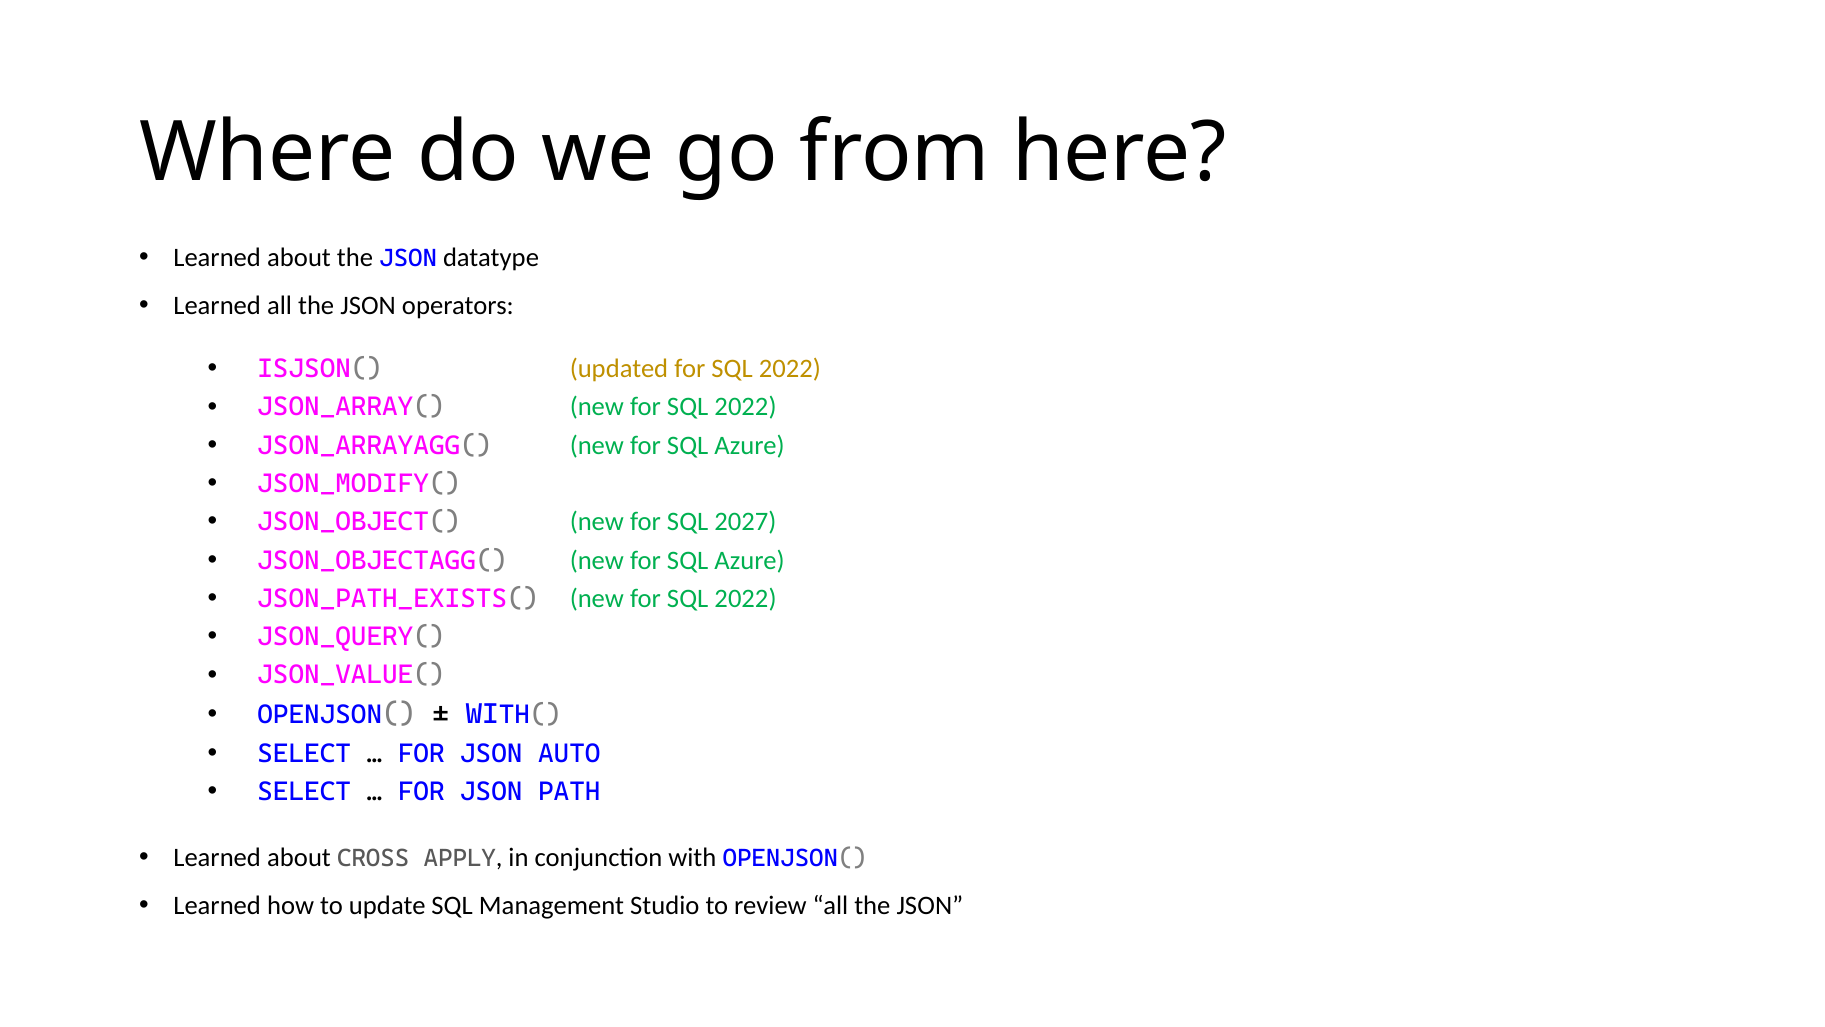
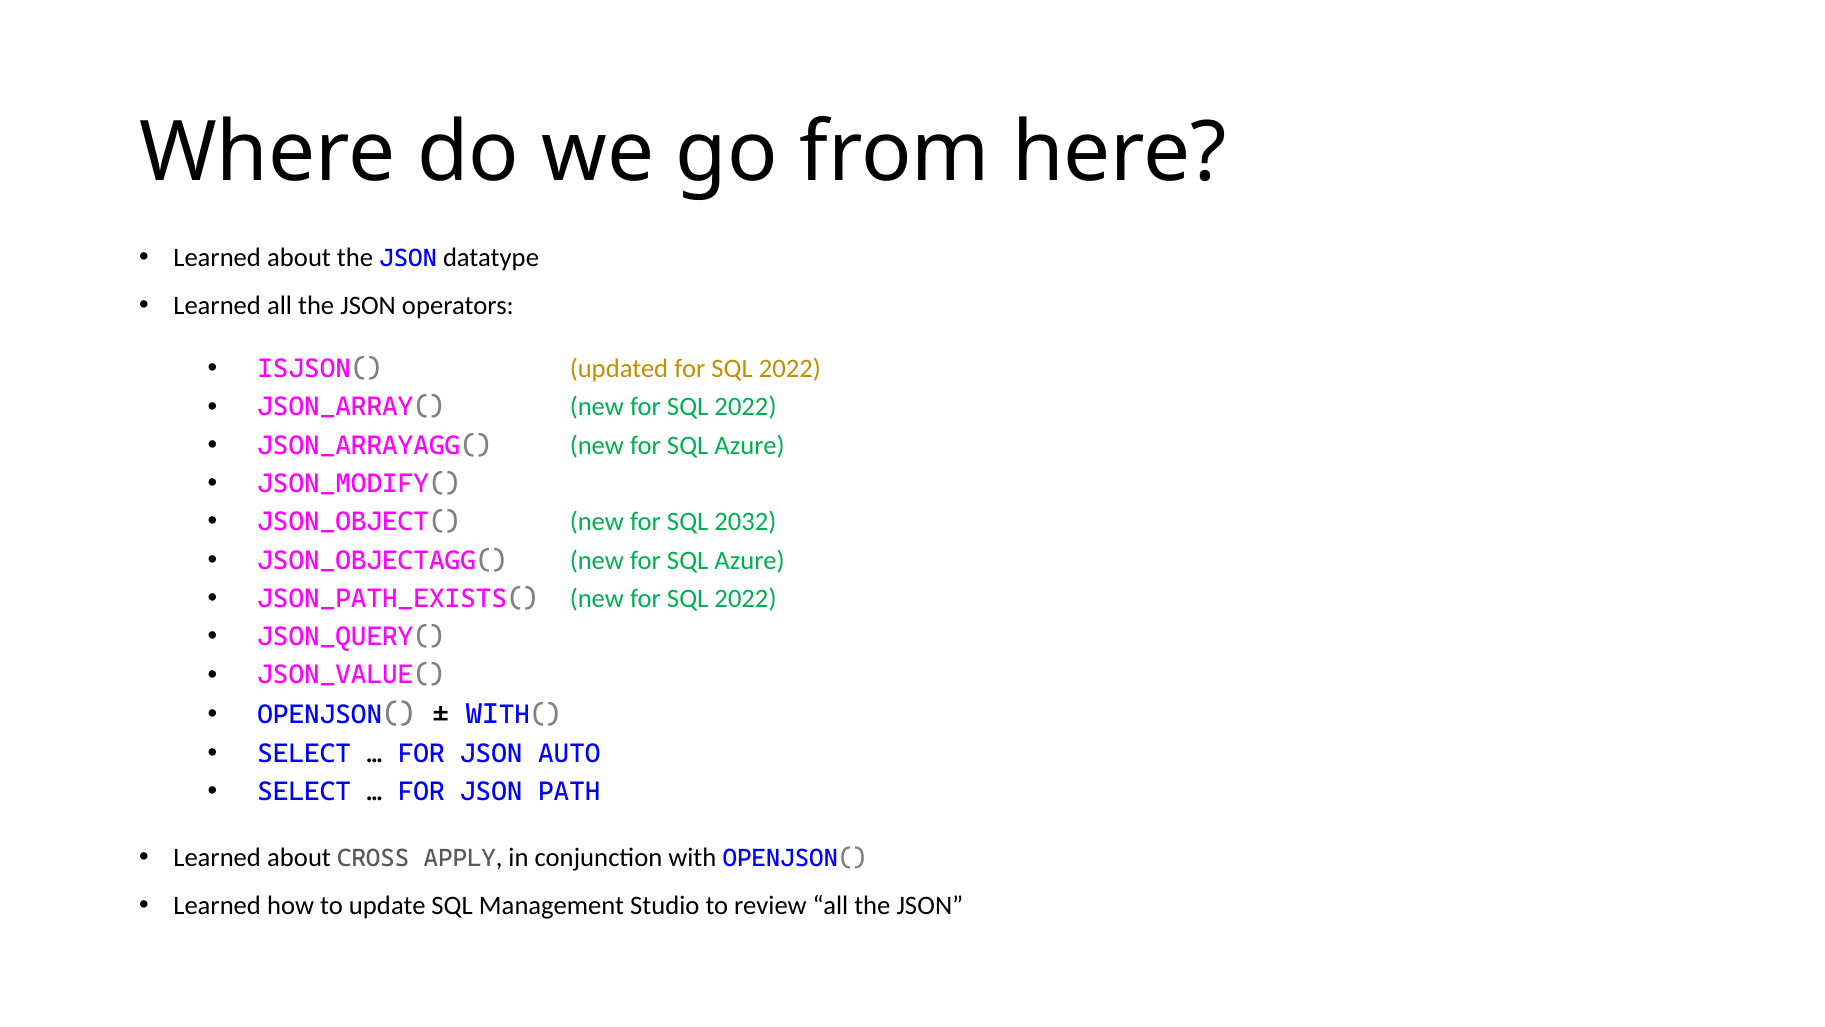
2027: 2027 -> 2032
